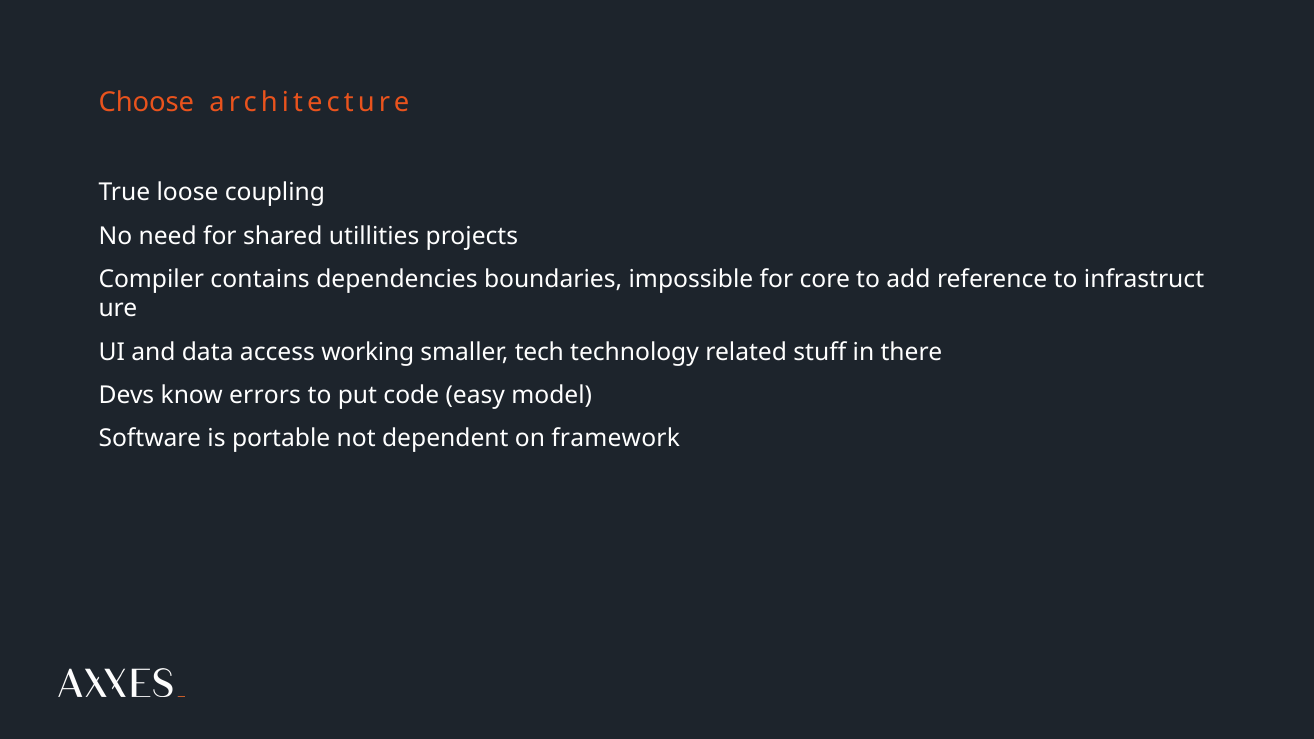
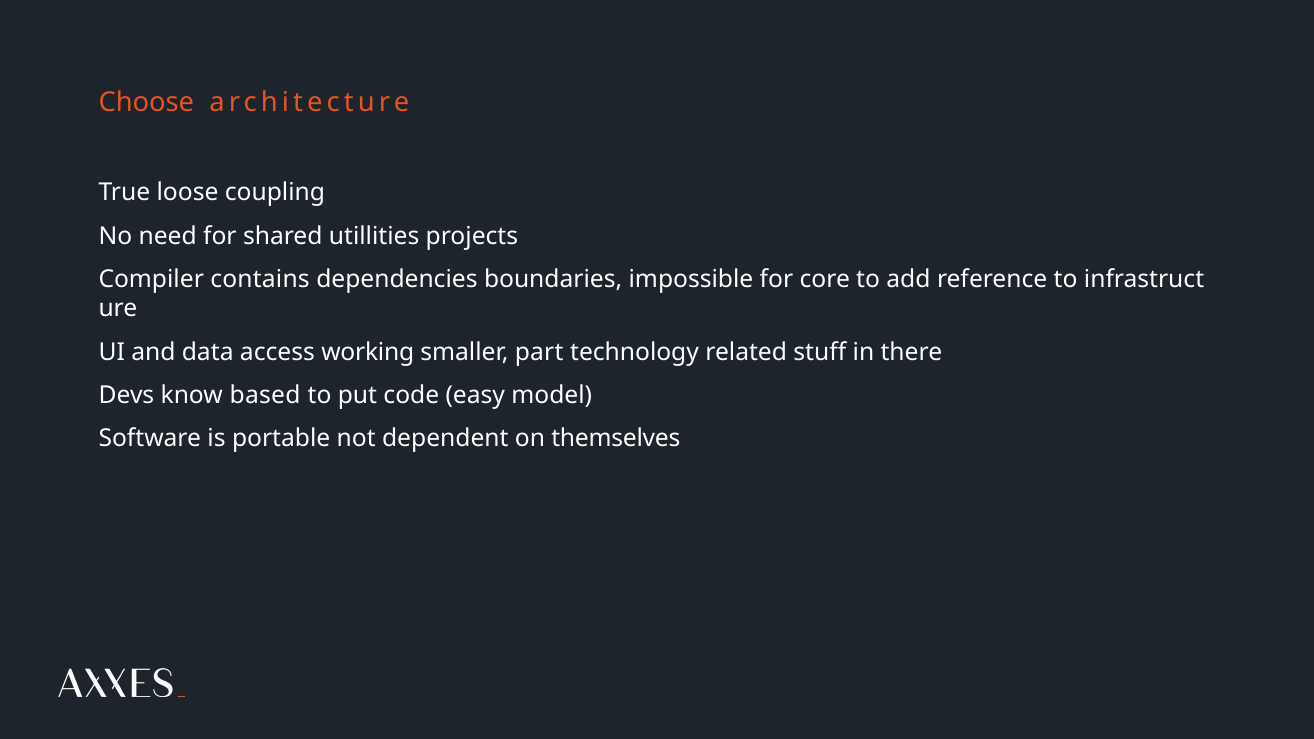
tech: tech -> part
errors: errors -> based
framework: framework -> themselves
